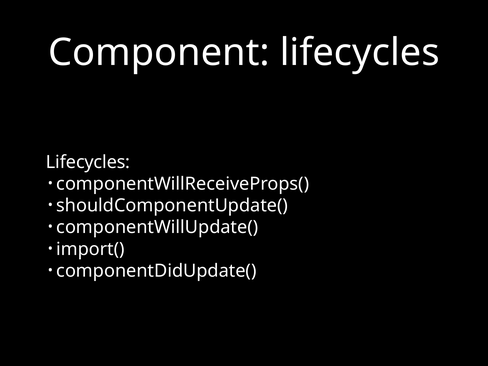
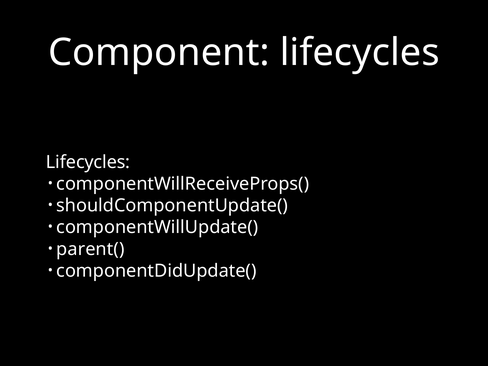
import(: import( -> parent(
